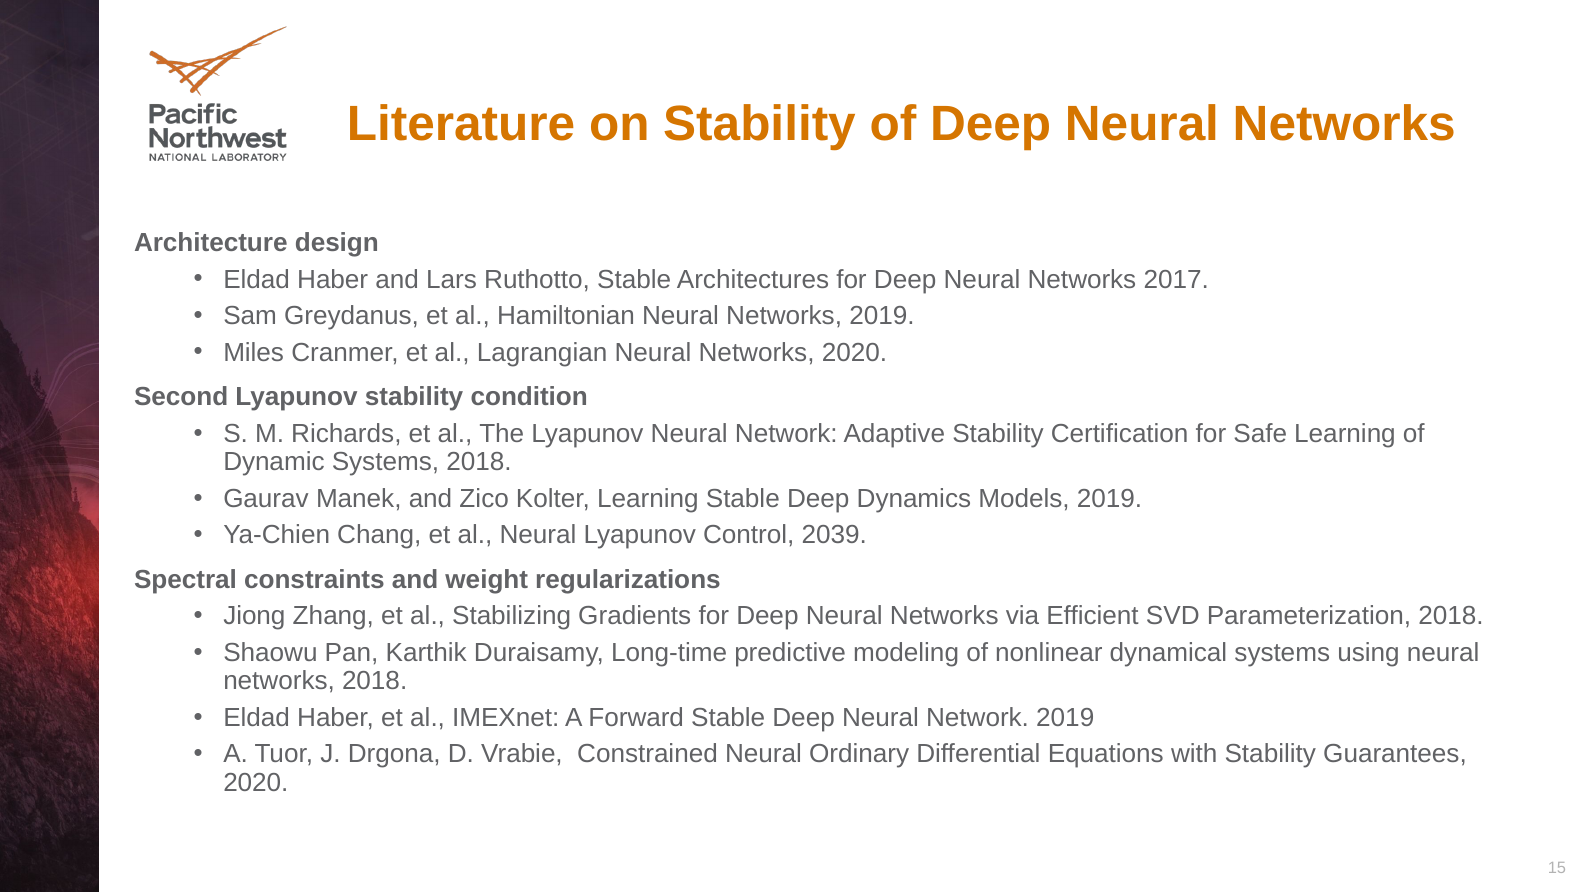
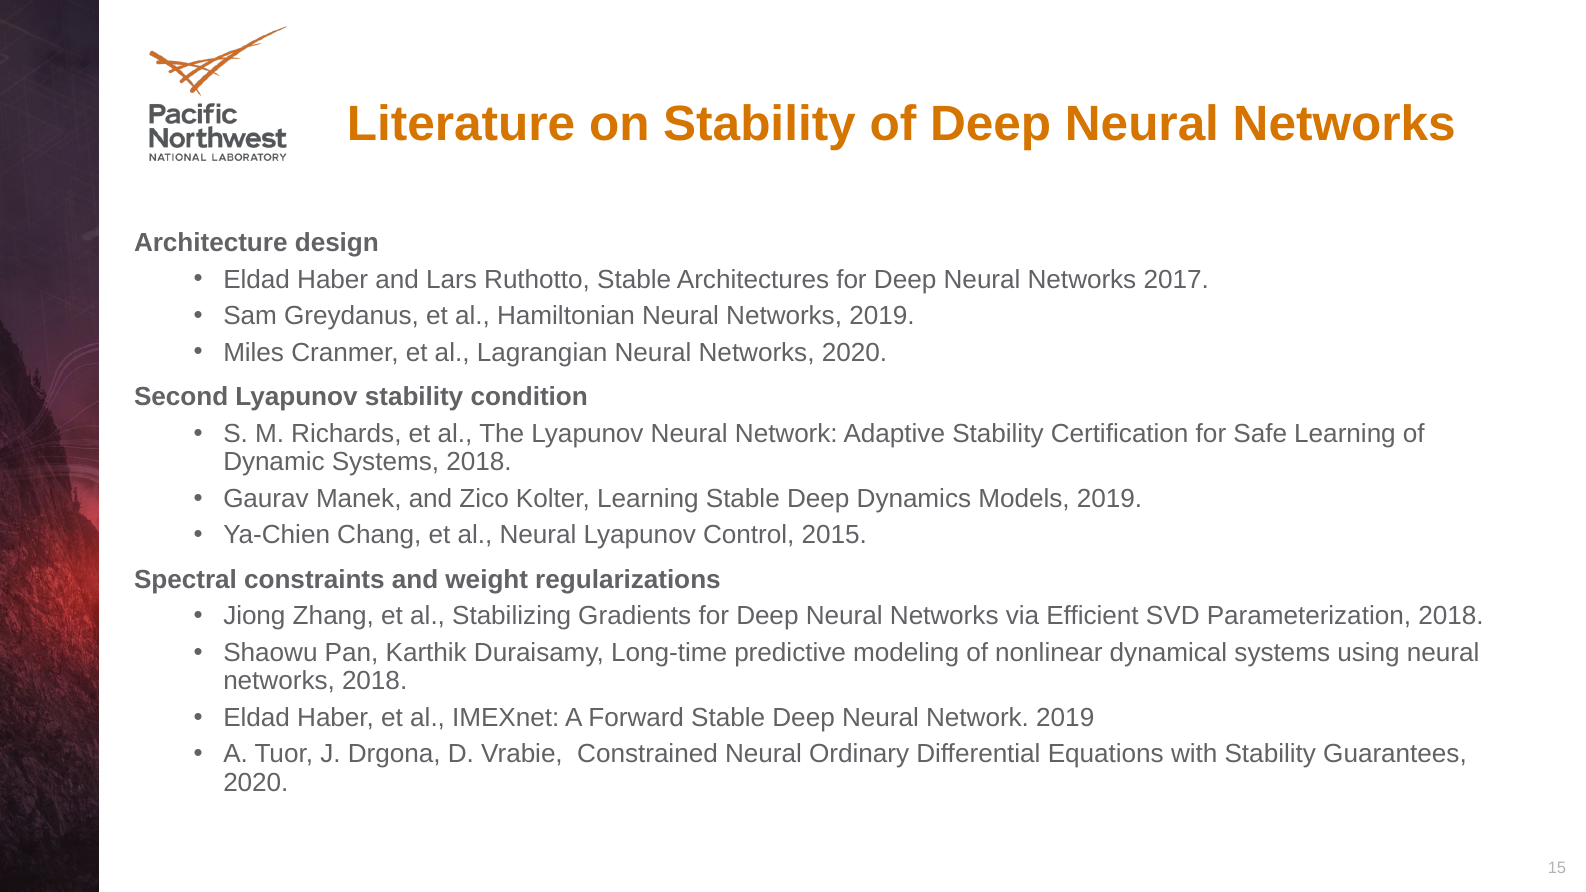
2039: 2039 -> 2015
